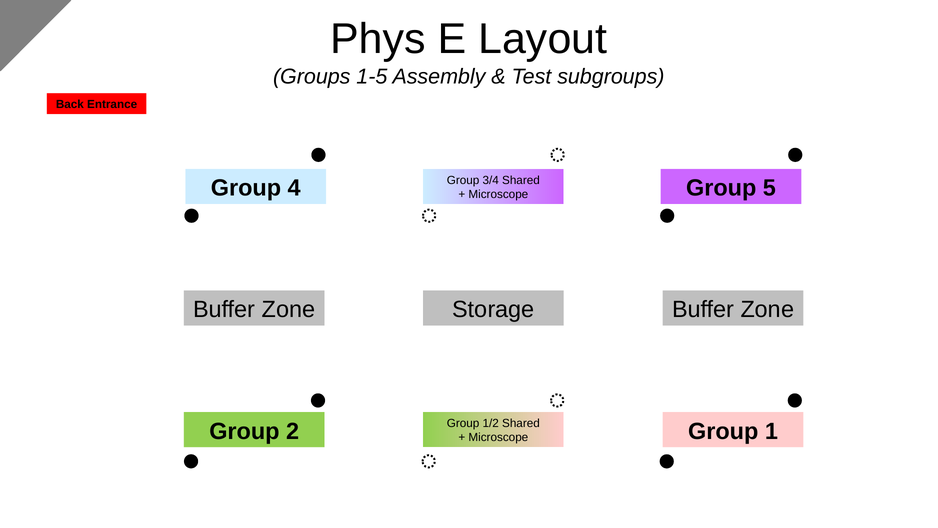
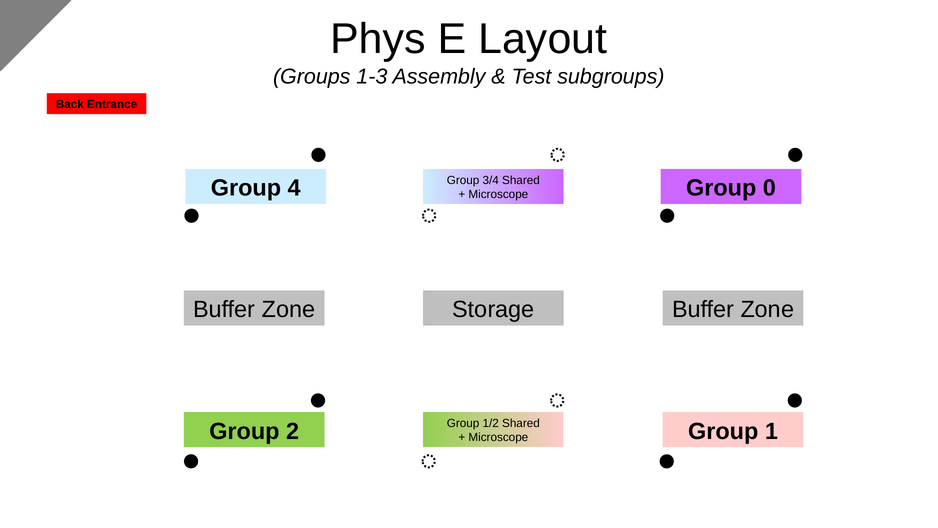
1-5: 1-5 -> 1-3
5: 5 -> 0
